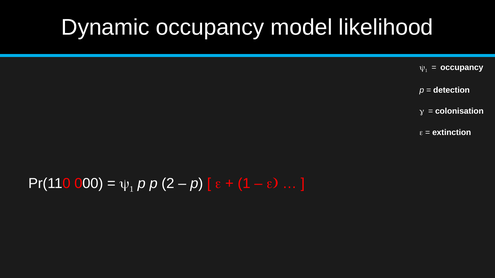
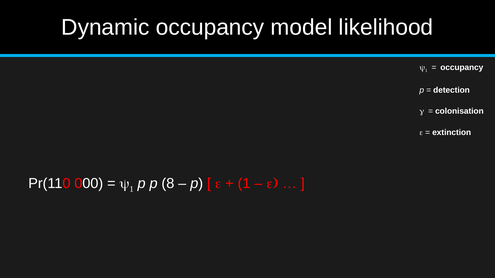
2: 2 -> 8
